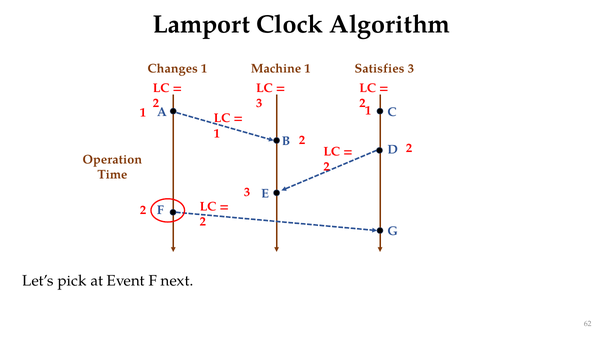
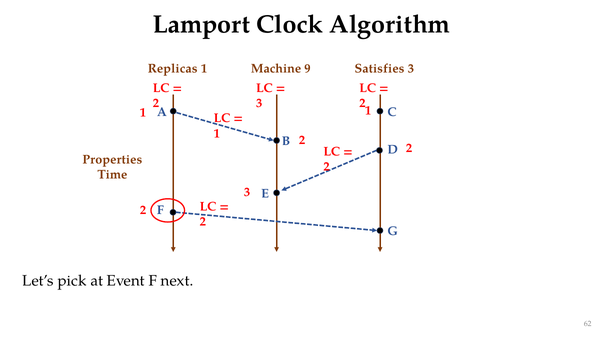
Changes: Changes -> Replicas
Machine 1: 1 -> 9
Operation: Operation -> Properties
